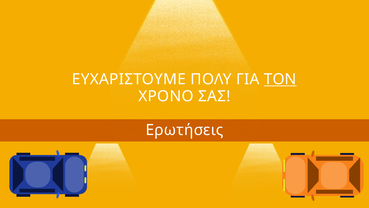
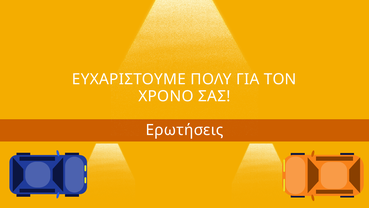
ΤΟΝ underline: present -> none
